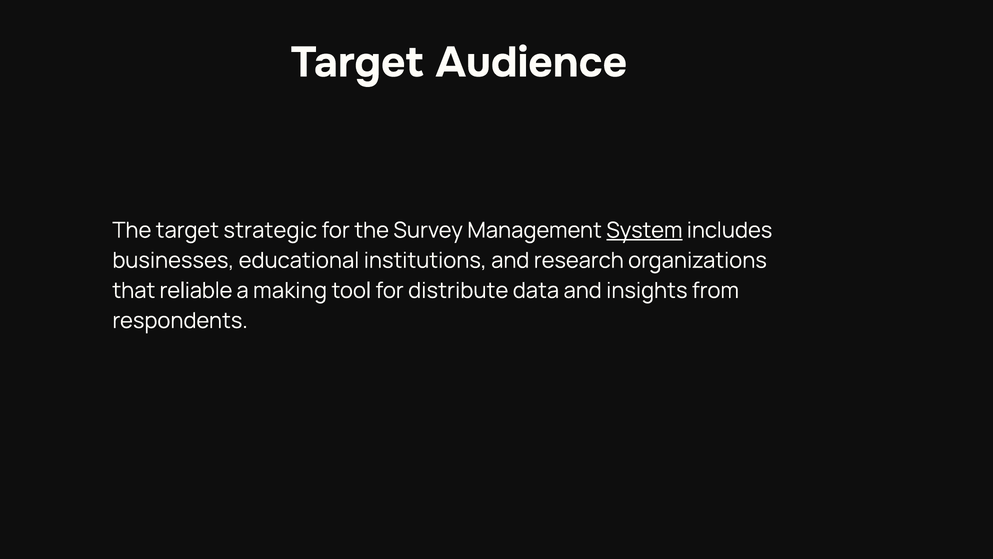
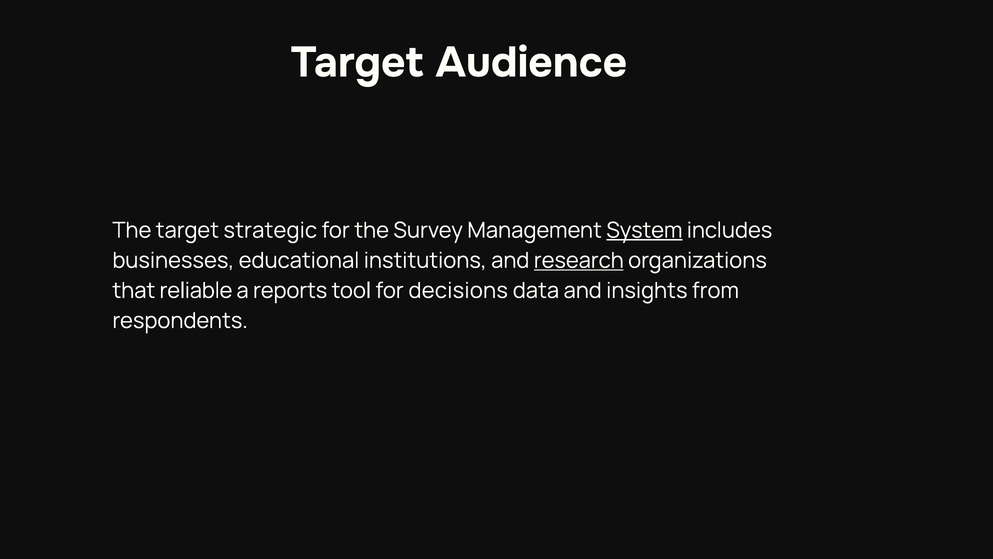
research underline: none -> present
making: making -> reports
distribute: distribute -> decisions
